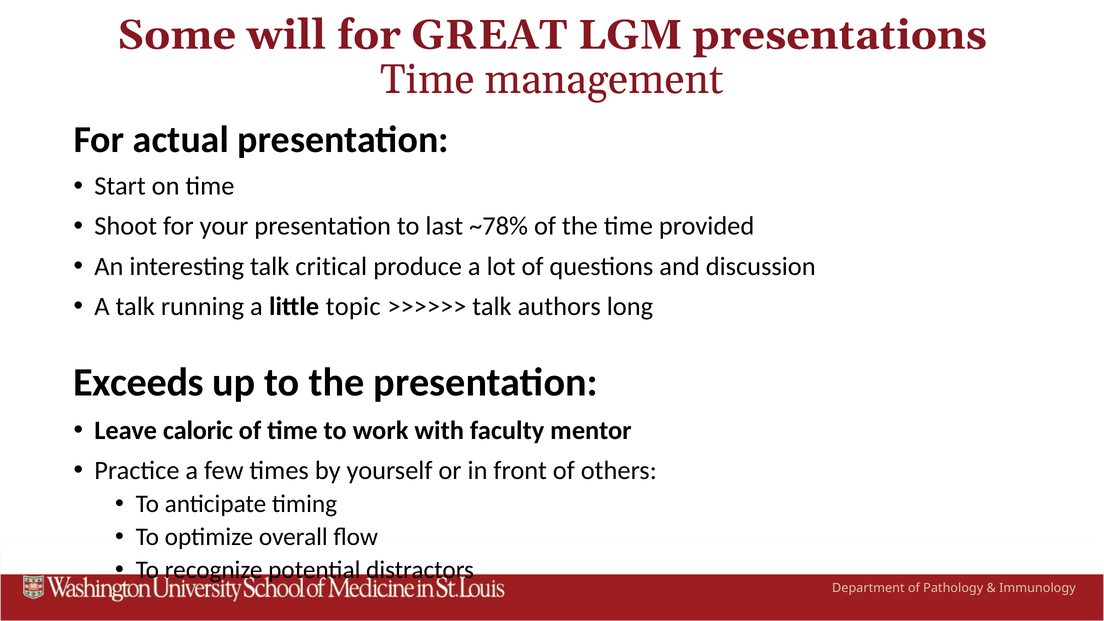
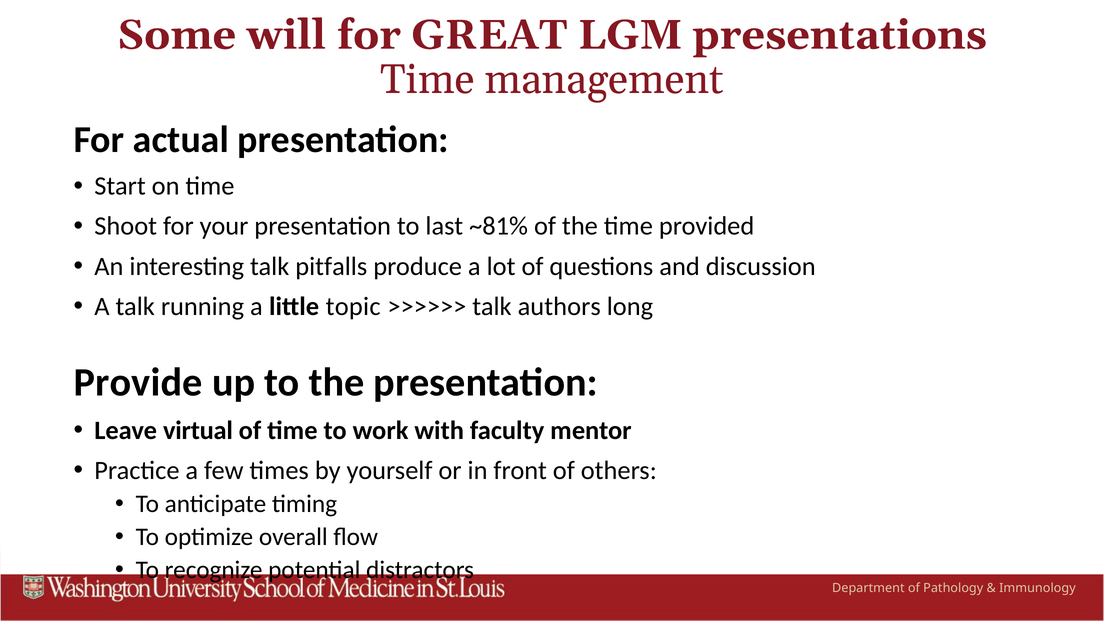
~78%: ~78% -> ~81%
critical: critical -> pitfalls
Exceeds: Exceeds -> Provide
caloric: caloric -> virtual
